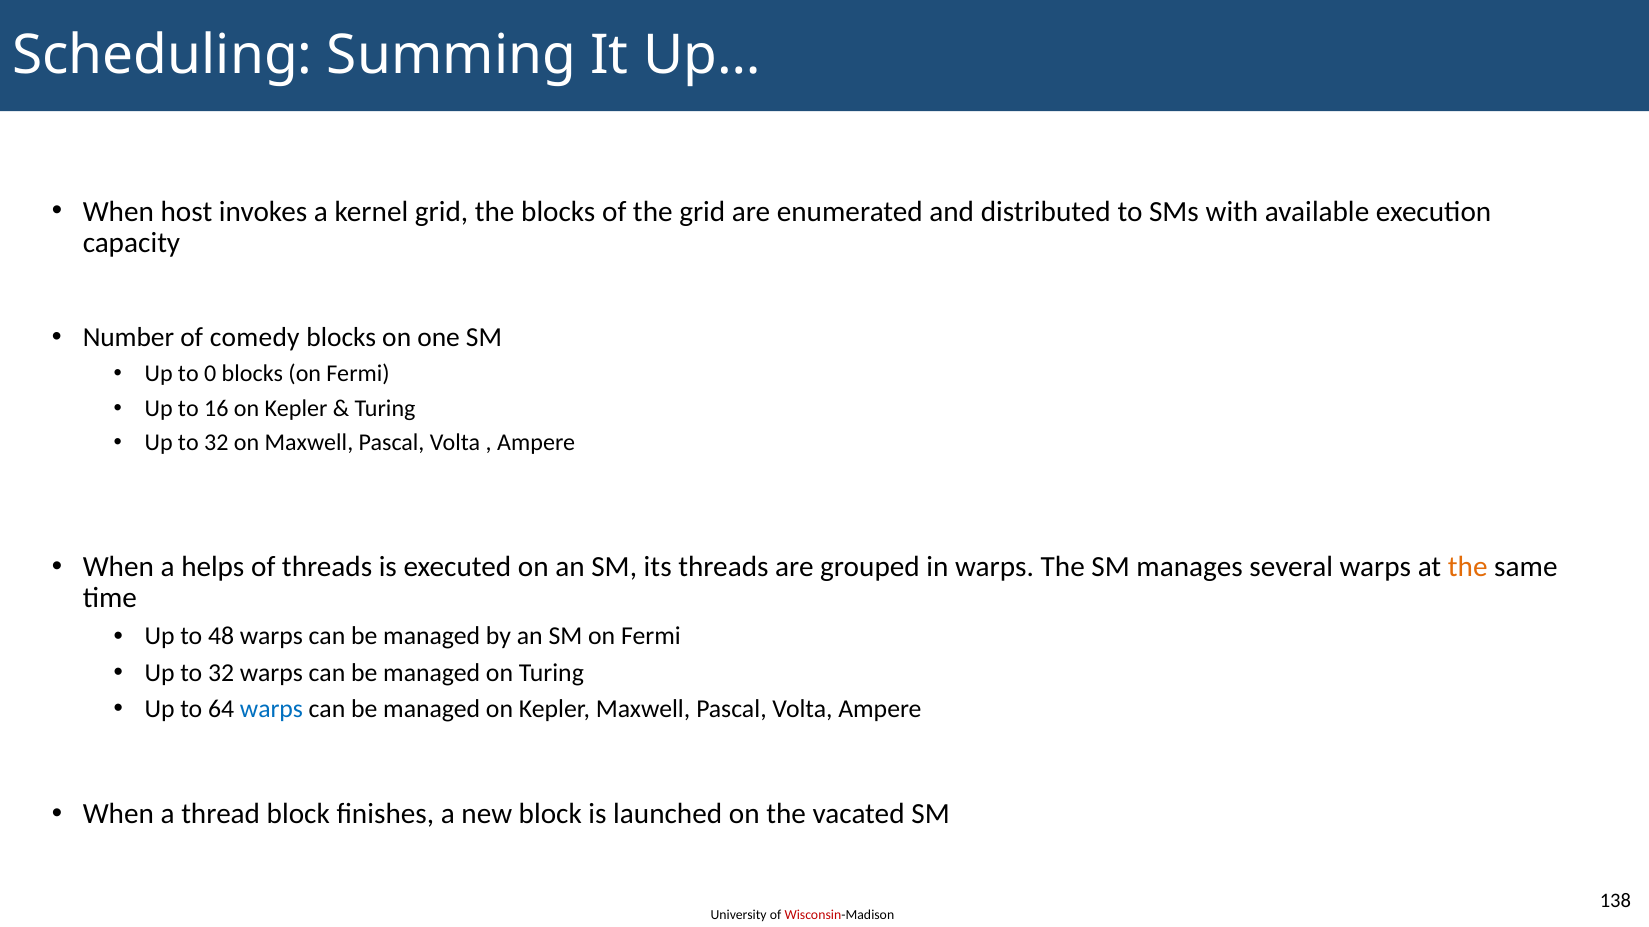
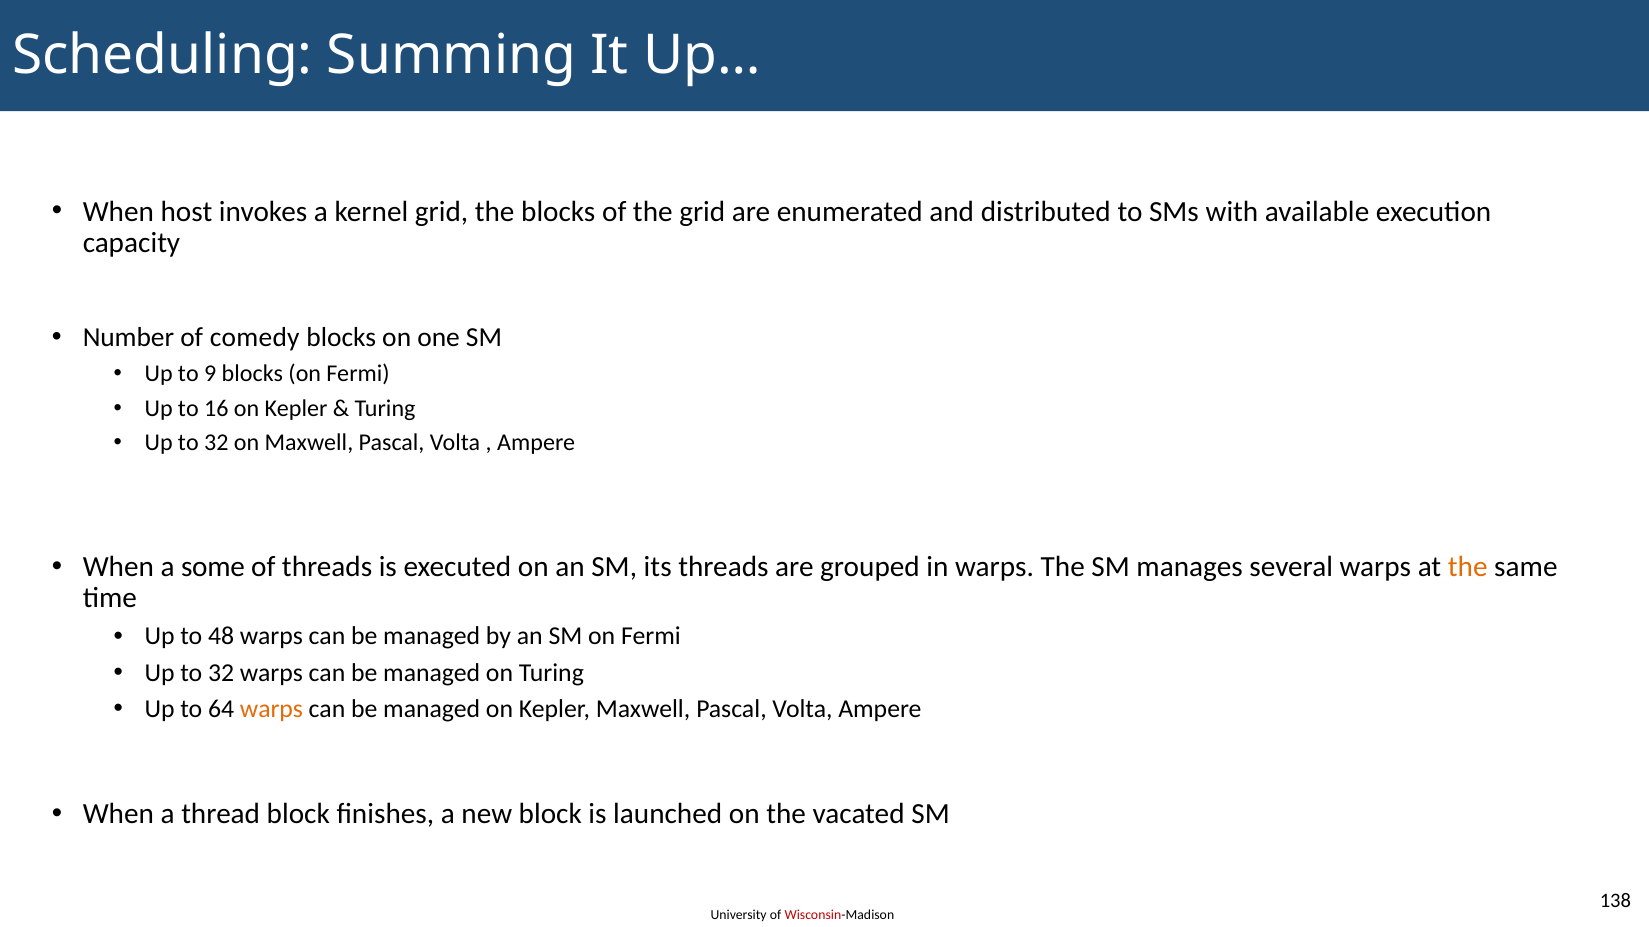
0: 0 -> 9
helps: helps -> some
warps at (271, 710) colour: blue -> orange
